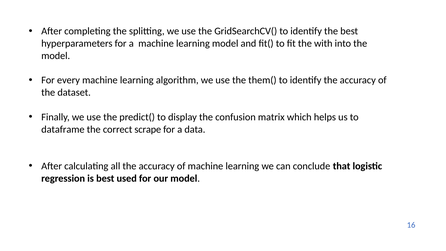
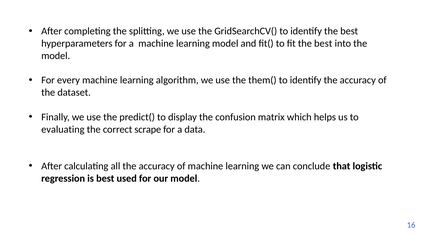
fit the with: with -> best
dataframe: dataframe -> evaluating
